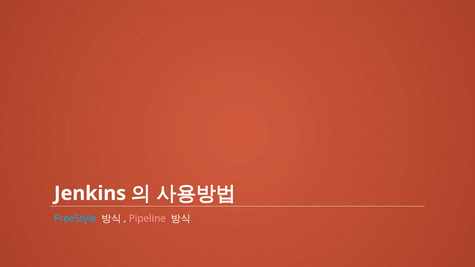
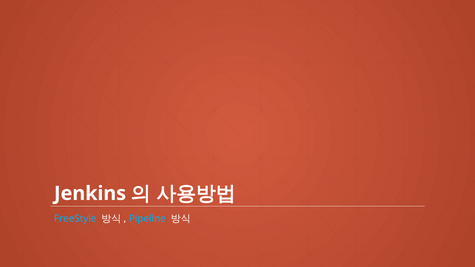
Pipeline colour: pink -> light blue
